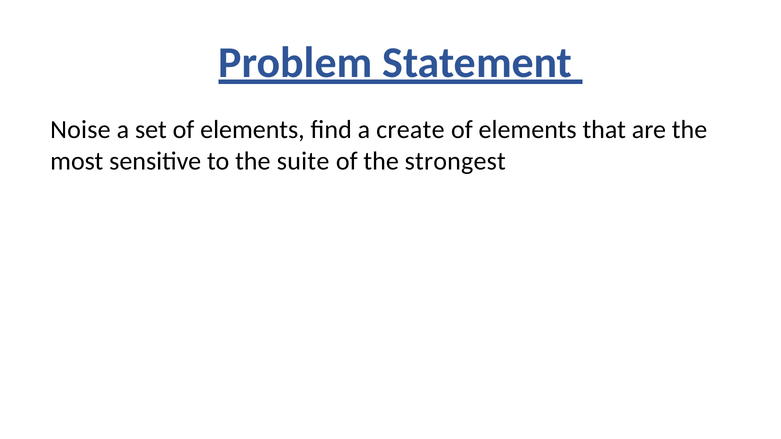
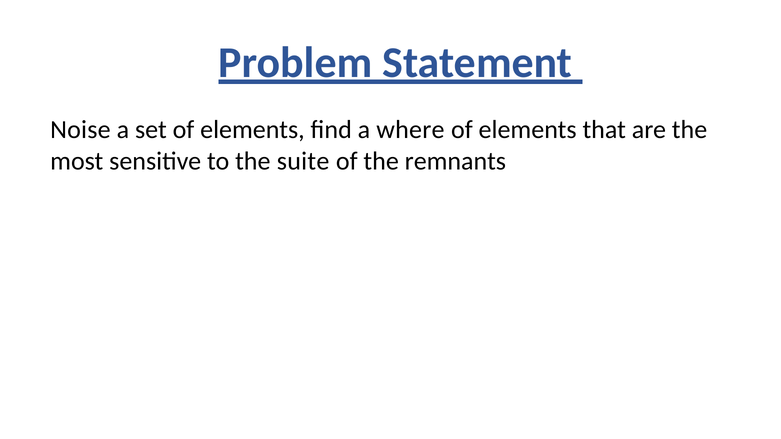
create: create -> where
strongest: strongest -> remnants
